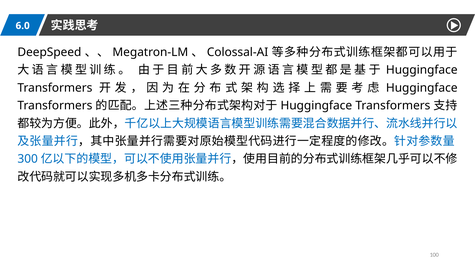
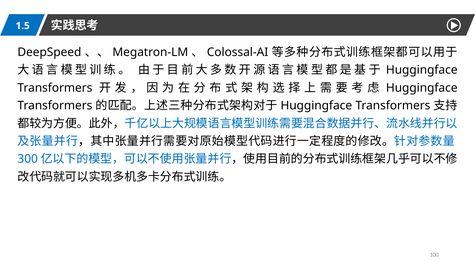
6.0: 6.0 -> 1.5
